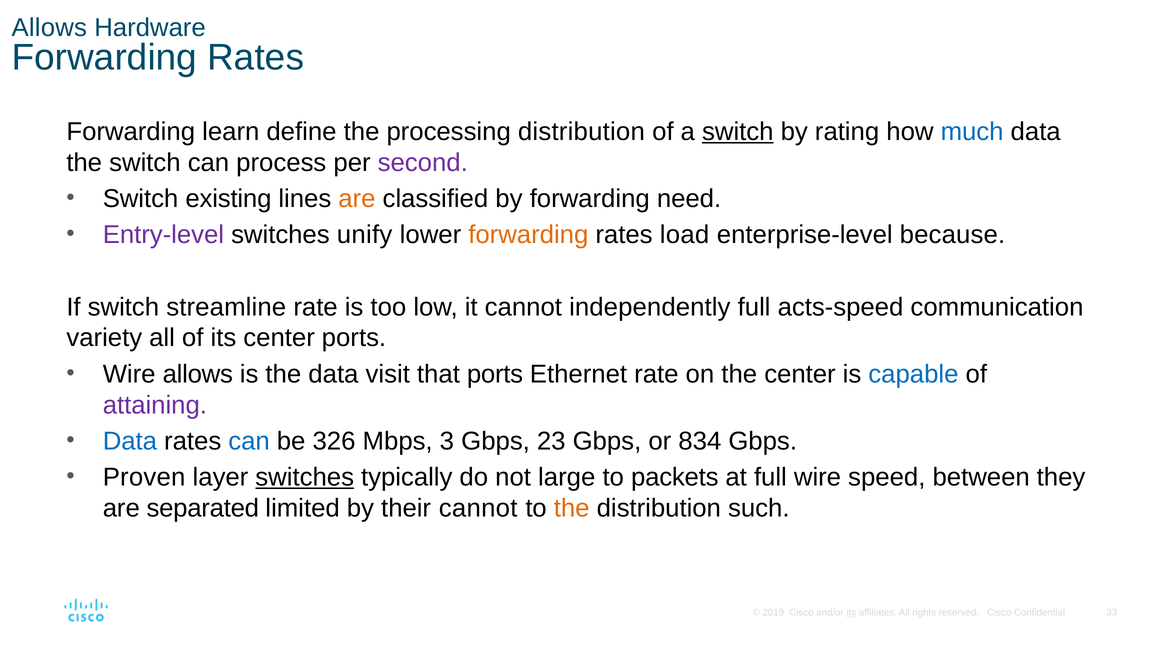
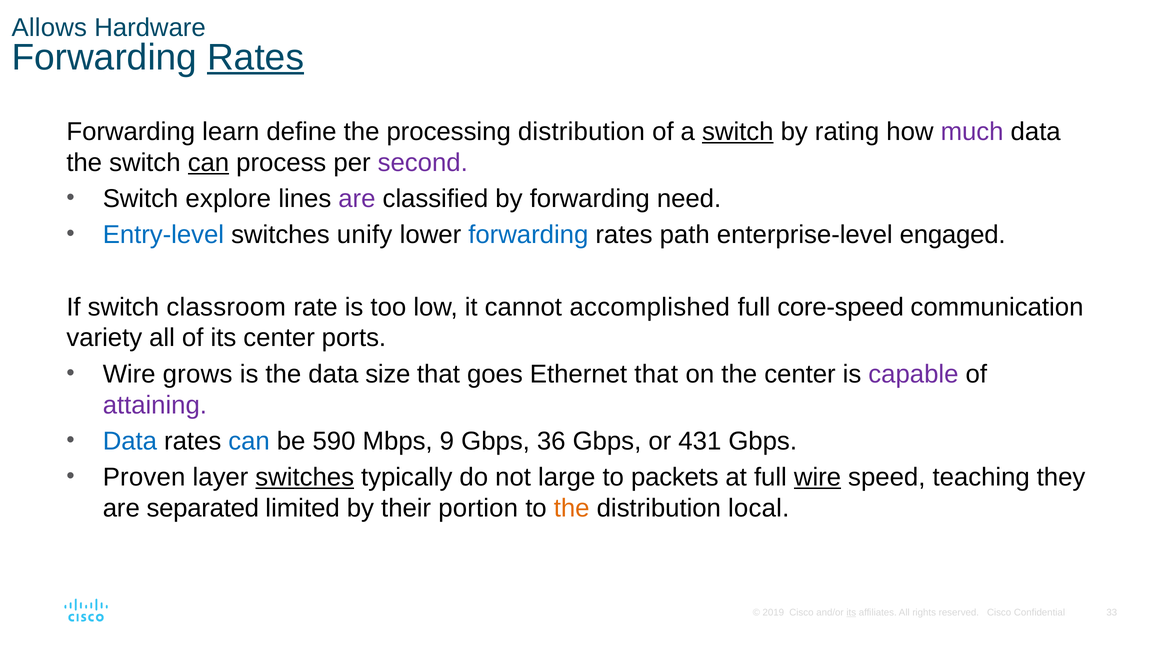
Rates at (256, 57) underline: none -> present
much colour: blue -> purple
can at (208, 163) underline: none -> present
existing: existing -> explore
are at (357, 199) colour: orange -> purple
Entry-level colour: purple -> blue
forwarding at (528, 235) colour: orange -> blue
load: load -> path
because: because -> engaged
streamline: streamline -> classroom
independently: independently -> accomplished
acts-speed: acts-speed -> core-speed
Wire allows: allows -> grows
visit: visit -> size
that ports: ports -> goes
Ethernet rate: rate -> that
capable colour: blue -> purple
326: 326 -> 590
3: 3 -> 9
23: 23 -> 36
834: 834 -> 431
wire at (817, 477) underline: none -> present
between: between -> teaching
their cannot: cannot -> portion
such: such -> local
